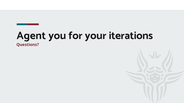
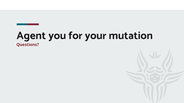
iterations: iterations -> mutation
